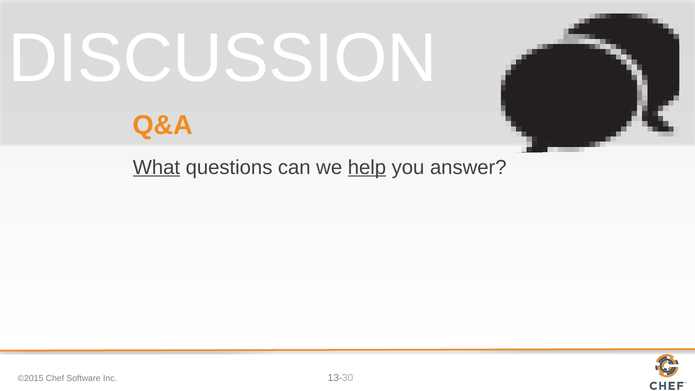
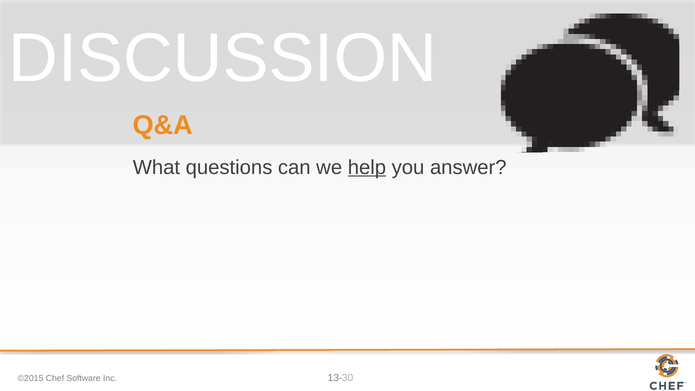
What underline: present -> none
